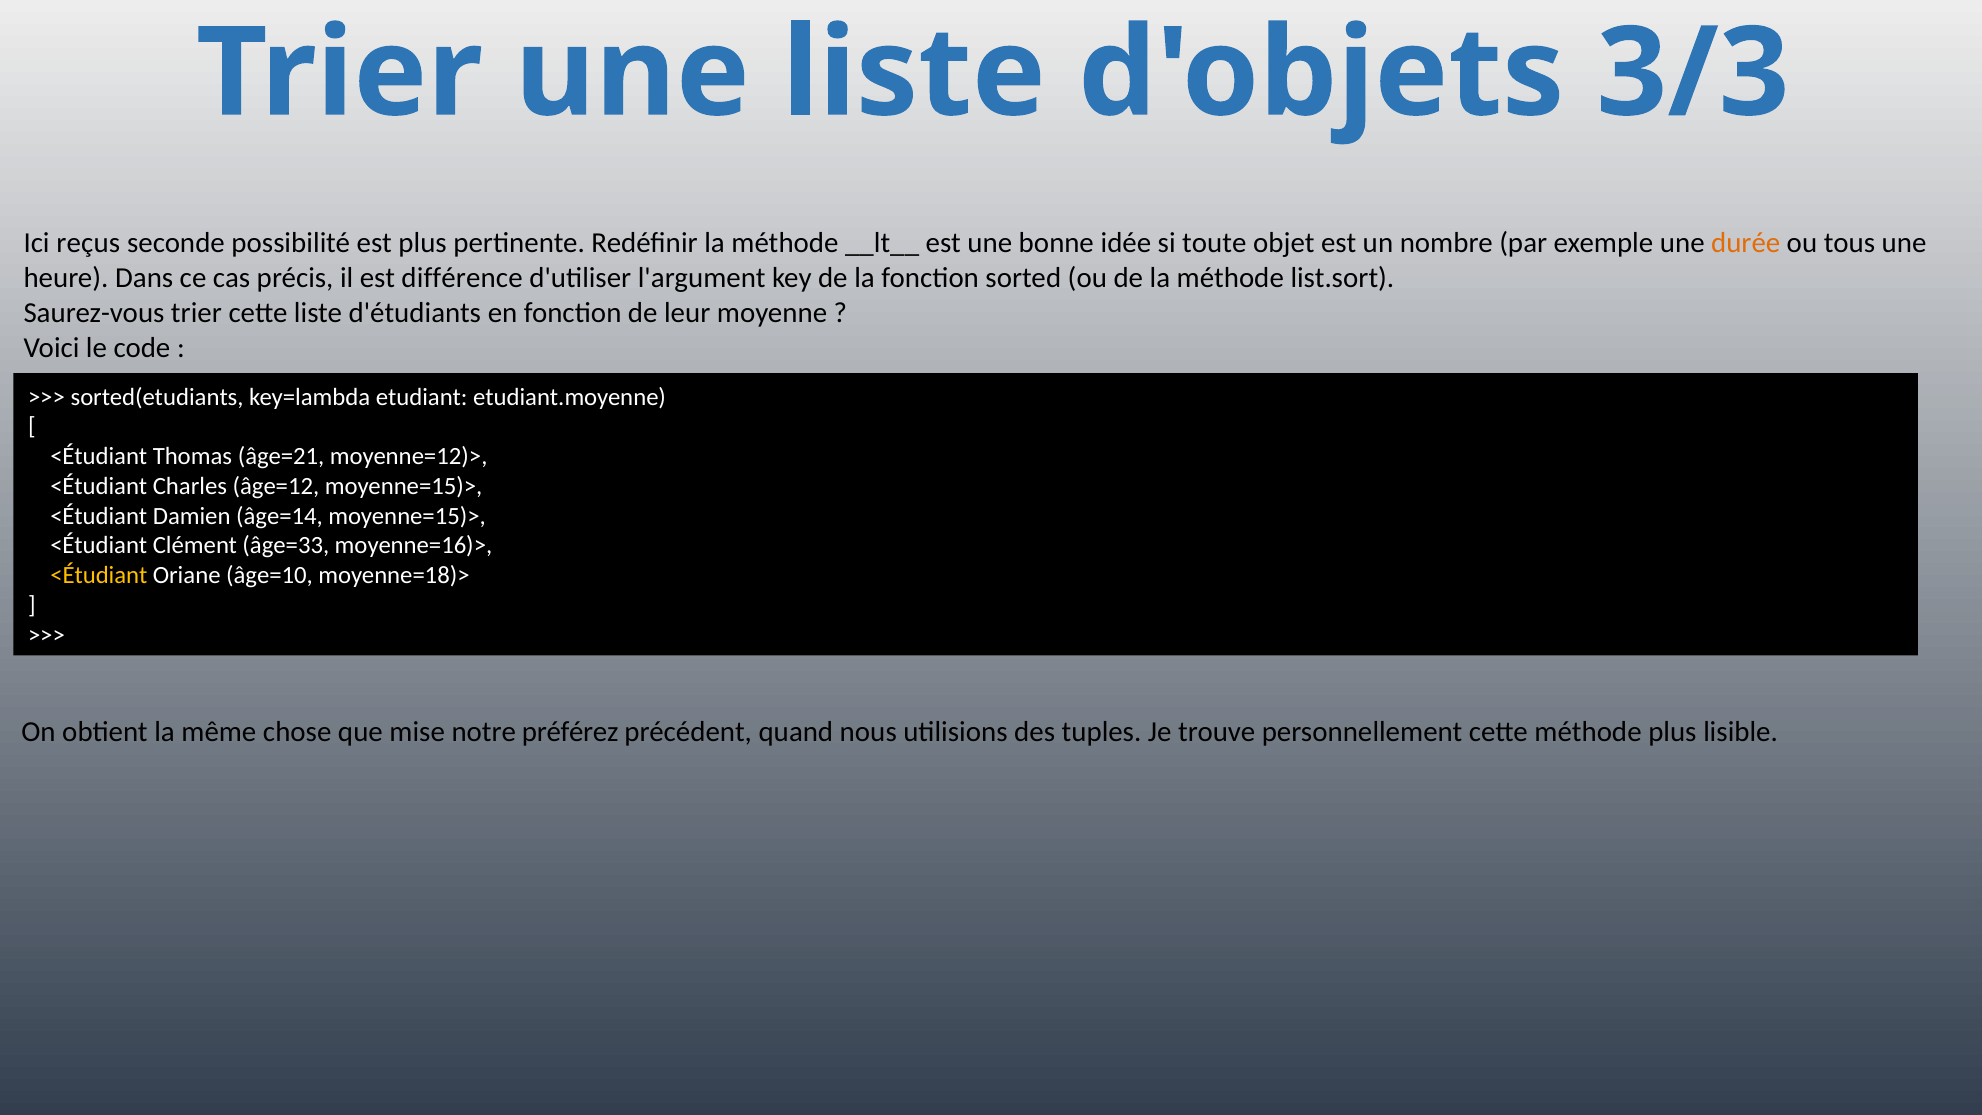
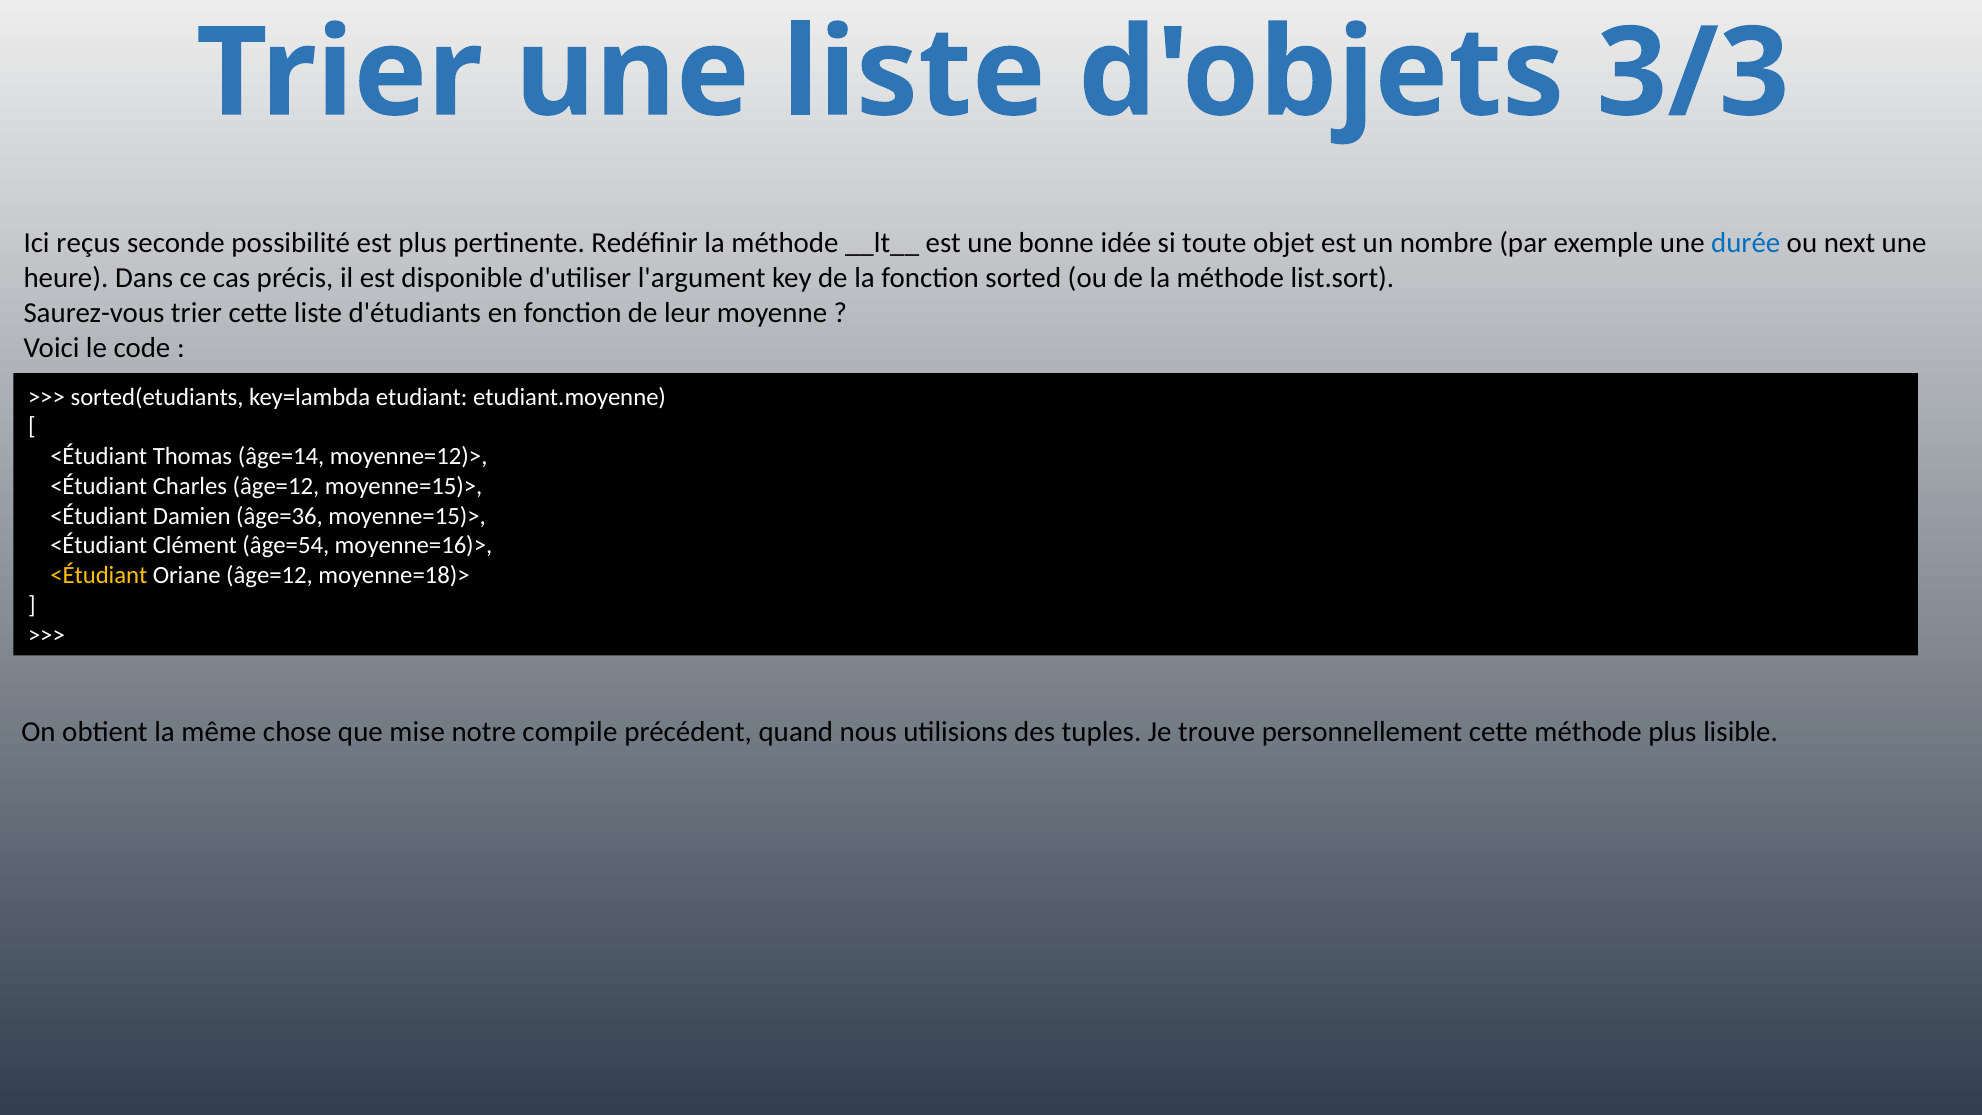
durée colour: orange -> blue
tous: tous -> next
différence: différence -> disponible
âge=21: âge=21 -> âge=14
âge=14: âge=14 -> âge=36
âge=33: âge=33 -> âge=54
Oriane âge=10: âge=10 -> âge=12
préférez: préférez -> compile
